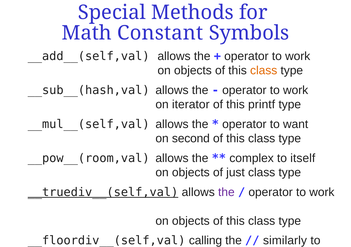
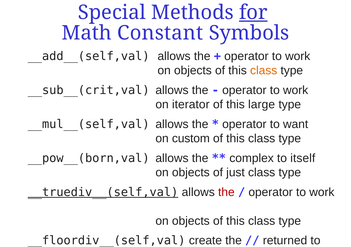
for underline: none -> present
__sub__(hash,val: __sub__(hash,val -> __sub__(crit,val
printf: printf -> large
second: second -> custom
__pow__(room,val: __pow__(room,val -> __pow__(born,val
the at (226, 192) colour: purple -> red
calling: calling -> create
similarly: similarly -> returned
